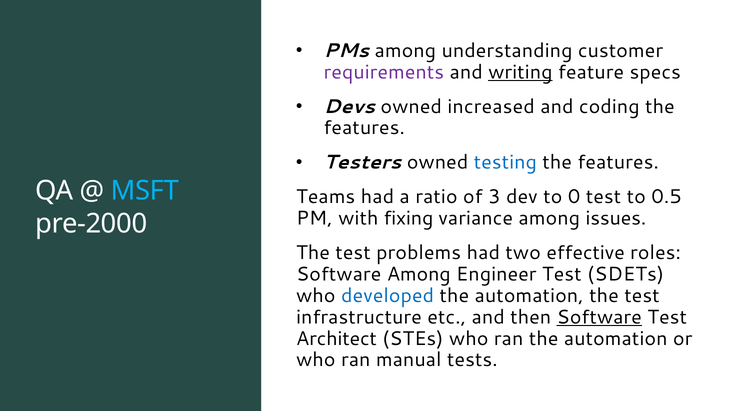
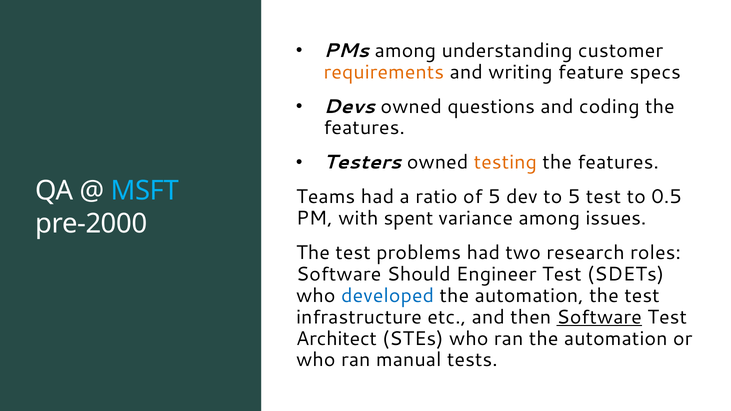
requirements colour: purple -> orange
writing underline: present -> none
increased: increased -> questions
testing colour: blue -> orange
of 3: 3 -> 5
to 0: 0 -> 5
fixing: fixing -> spent
effective: effective -> research
Software Among: Among -> Should
